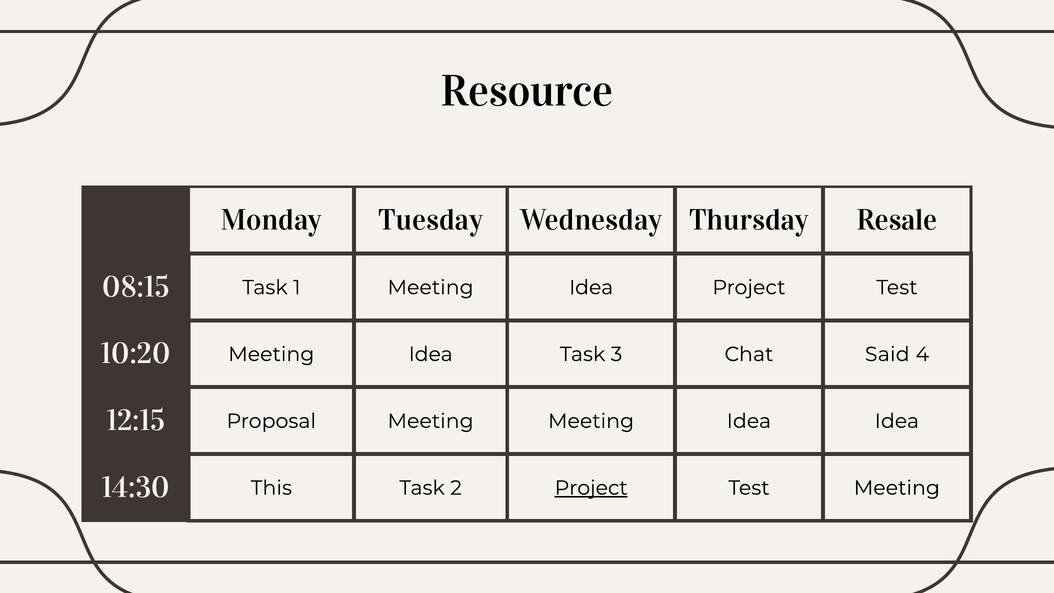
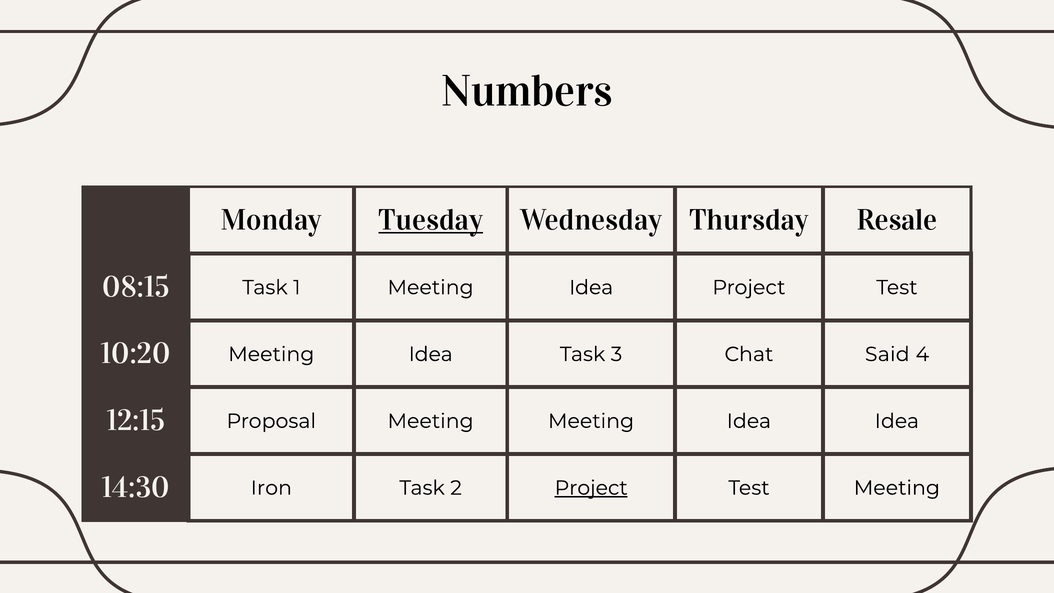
Resource: Resource -> Numbers
Tuesday underline: none -> present
This: This -> Iron
